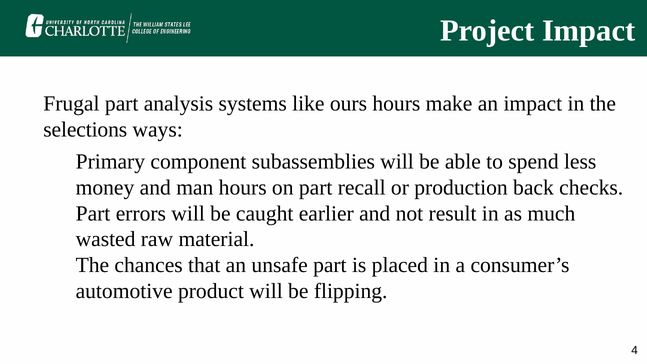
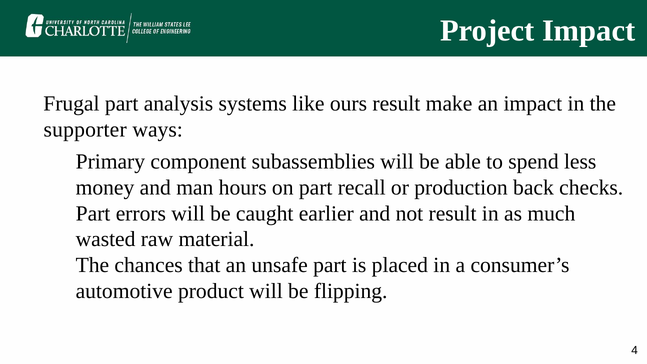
ours hours: hours -> result
selections: selections -> supporter
